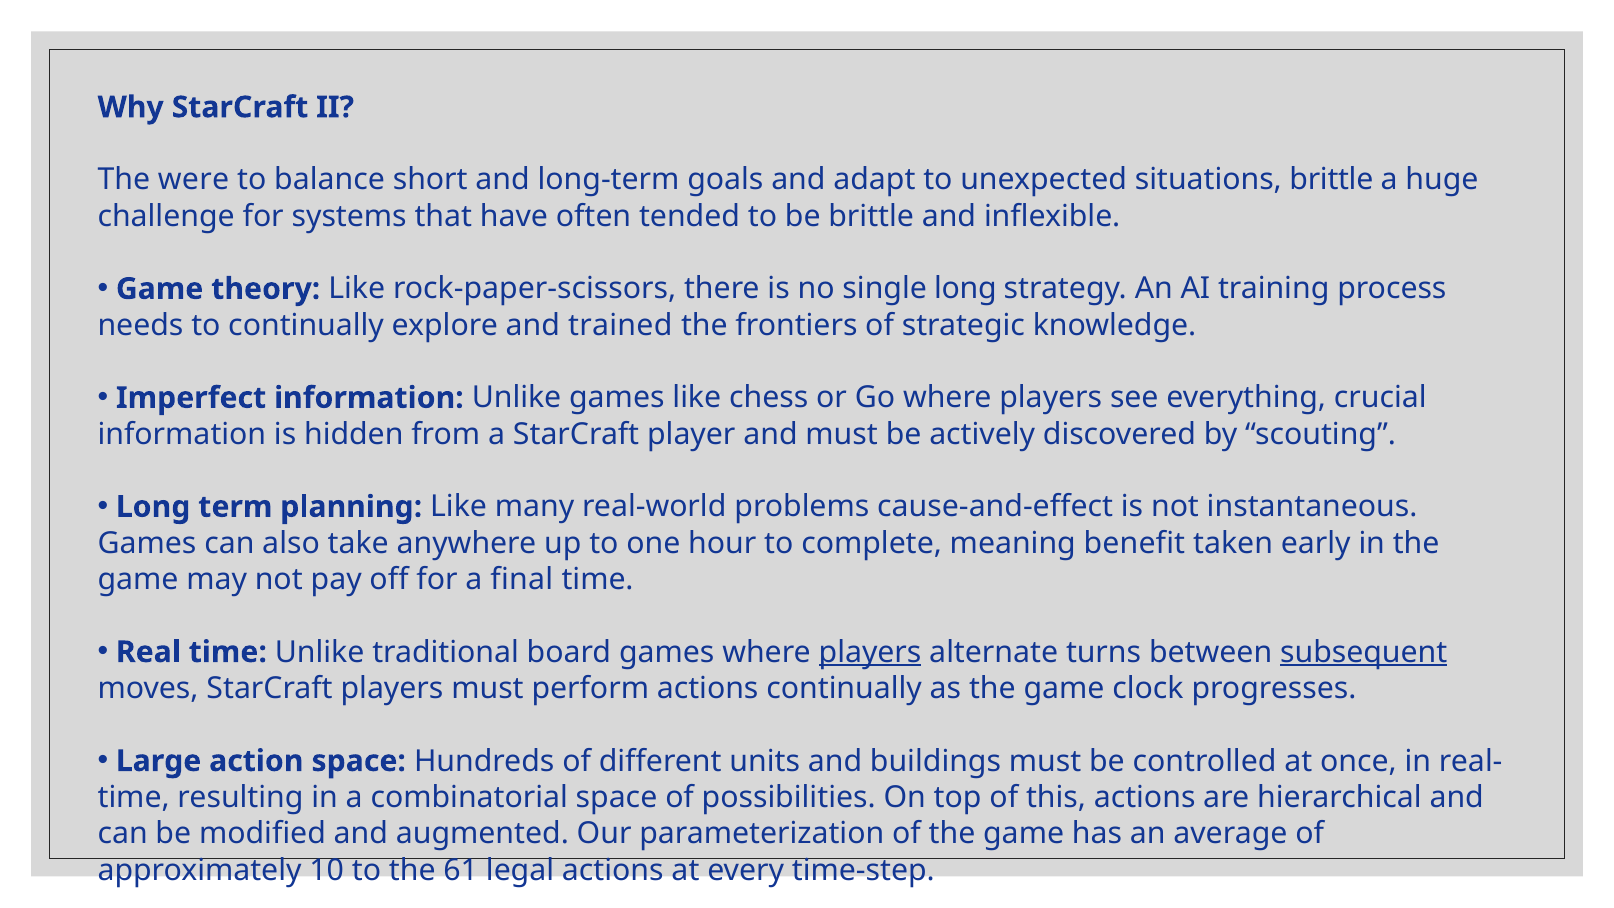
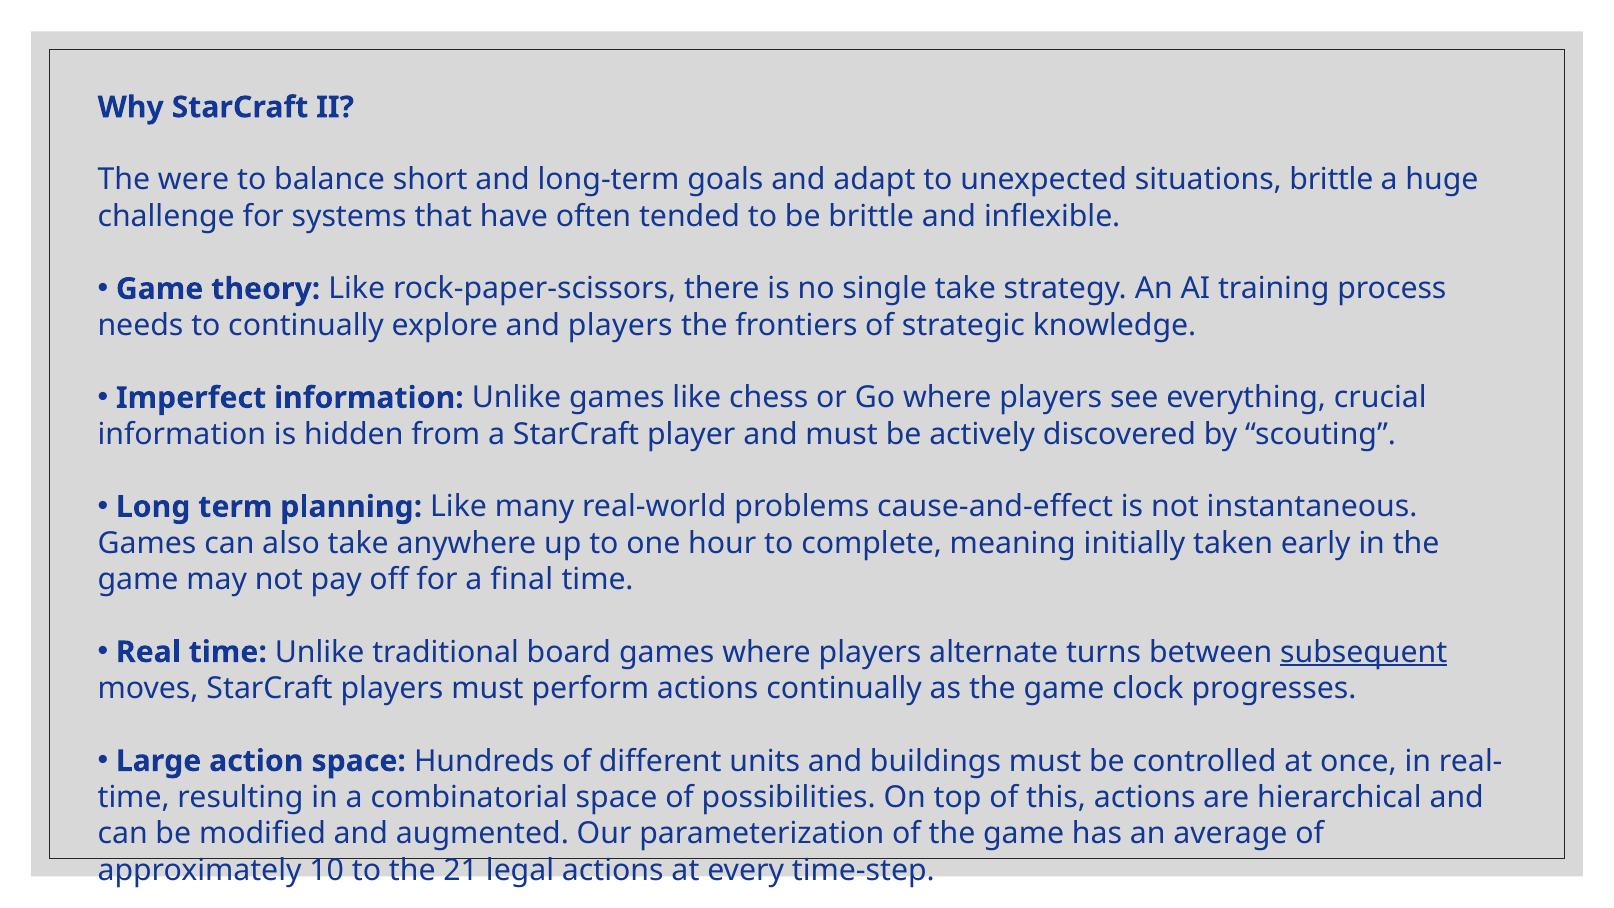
single long: long -> take
and trained: trained -> players
benefit: benefit -> initially
players at (870, 652) underline: present -> none
61: 61 -> 21
